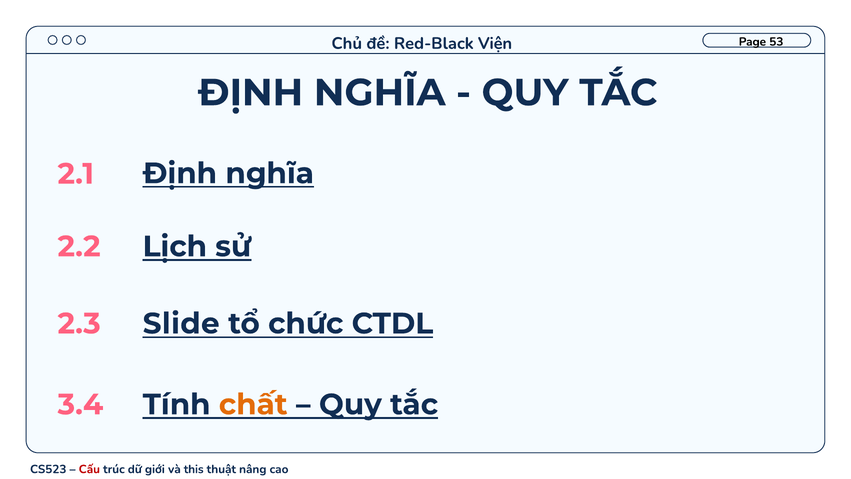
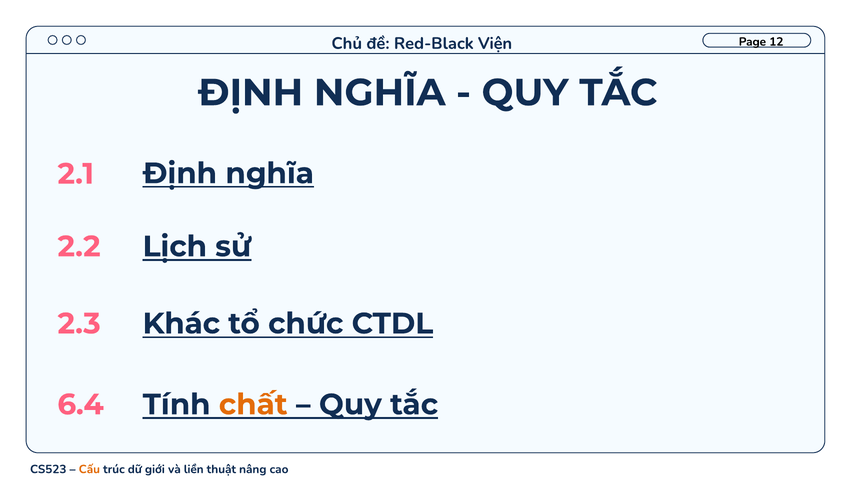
53: 53 -> 12
Slide: Slide -> Khác
3.4: 3.4 -> 6.4
Cấu colour: red -> orange
this: this -> liền
